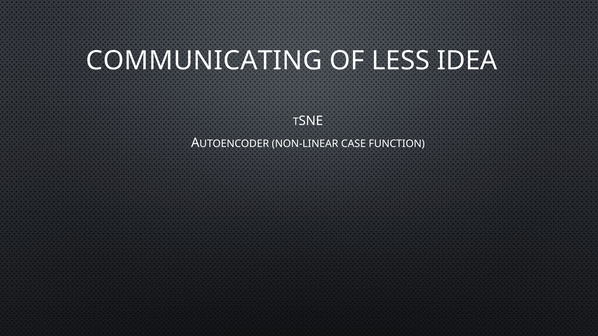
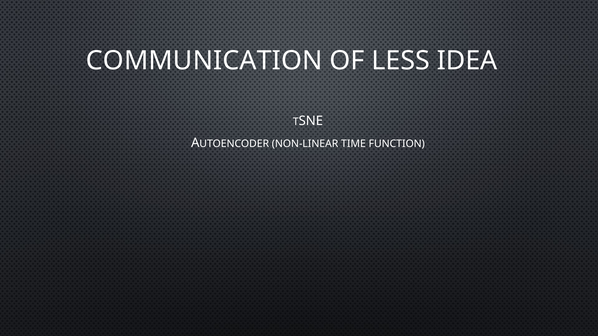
COMMUNICATING: COMMUNICATING -> COMMUNICATION
CASE: CASE -> TIME
